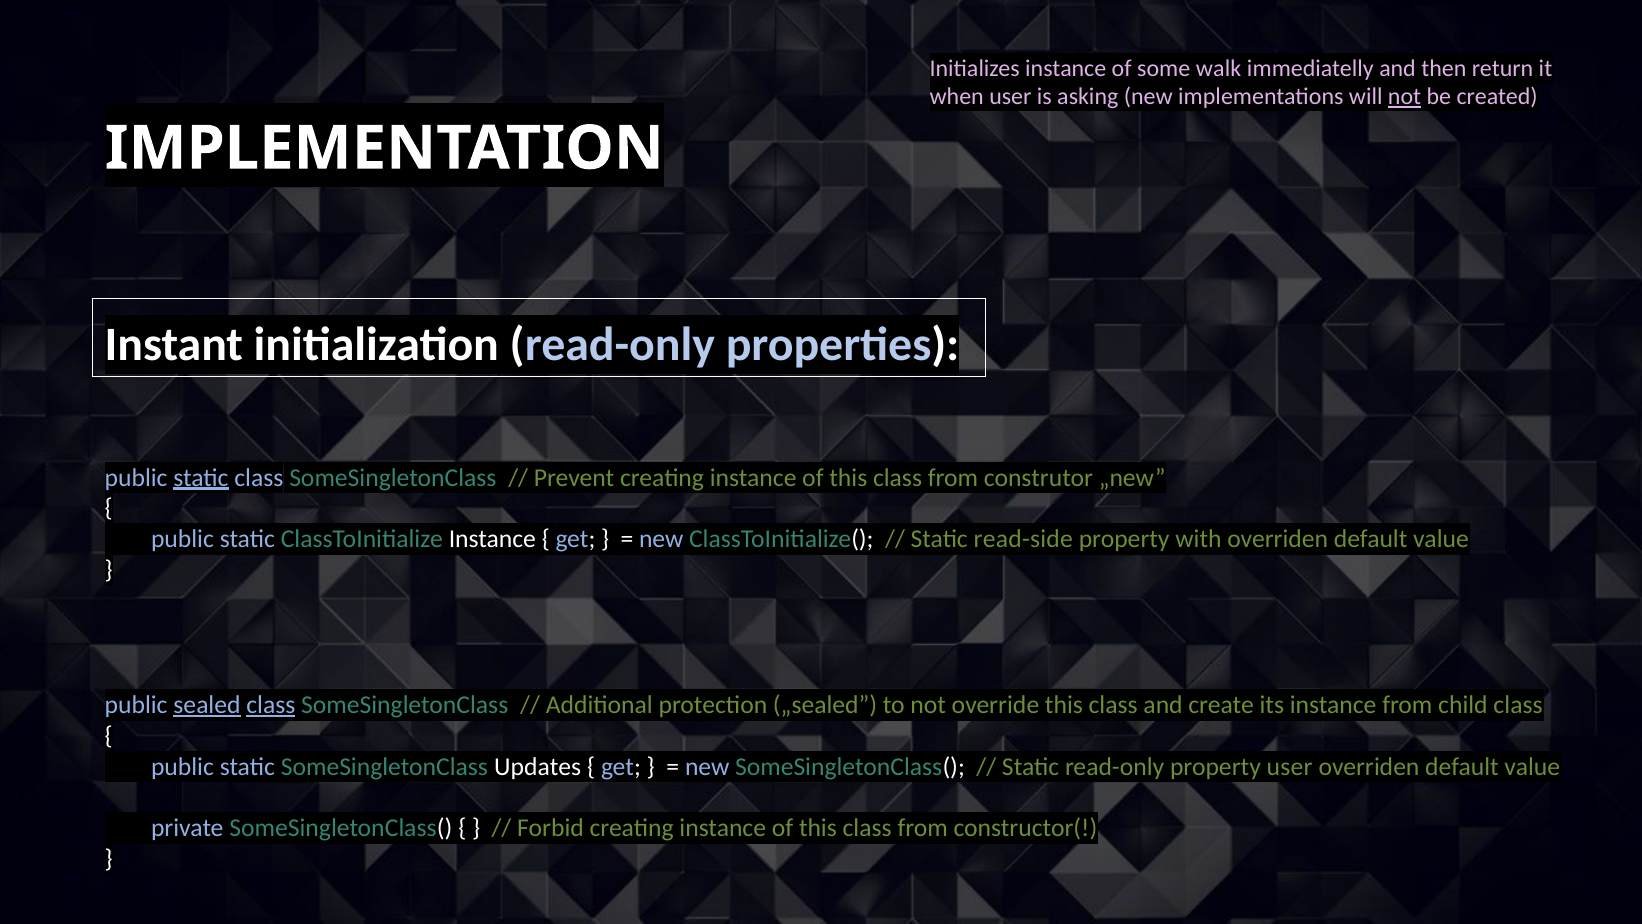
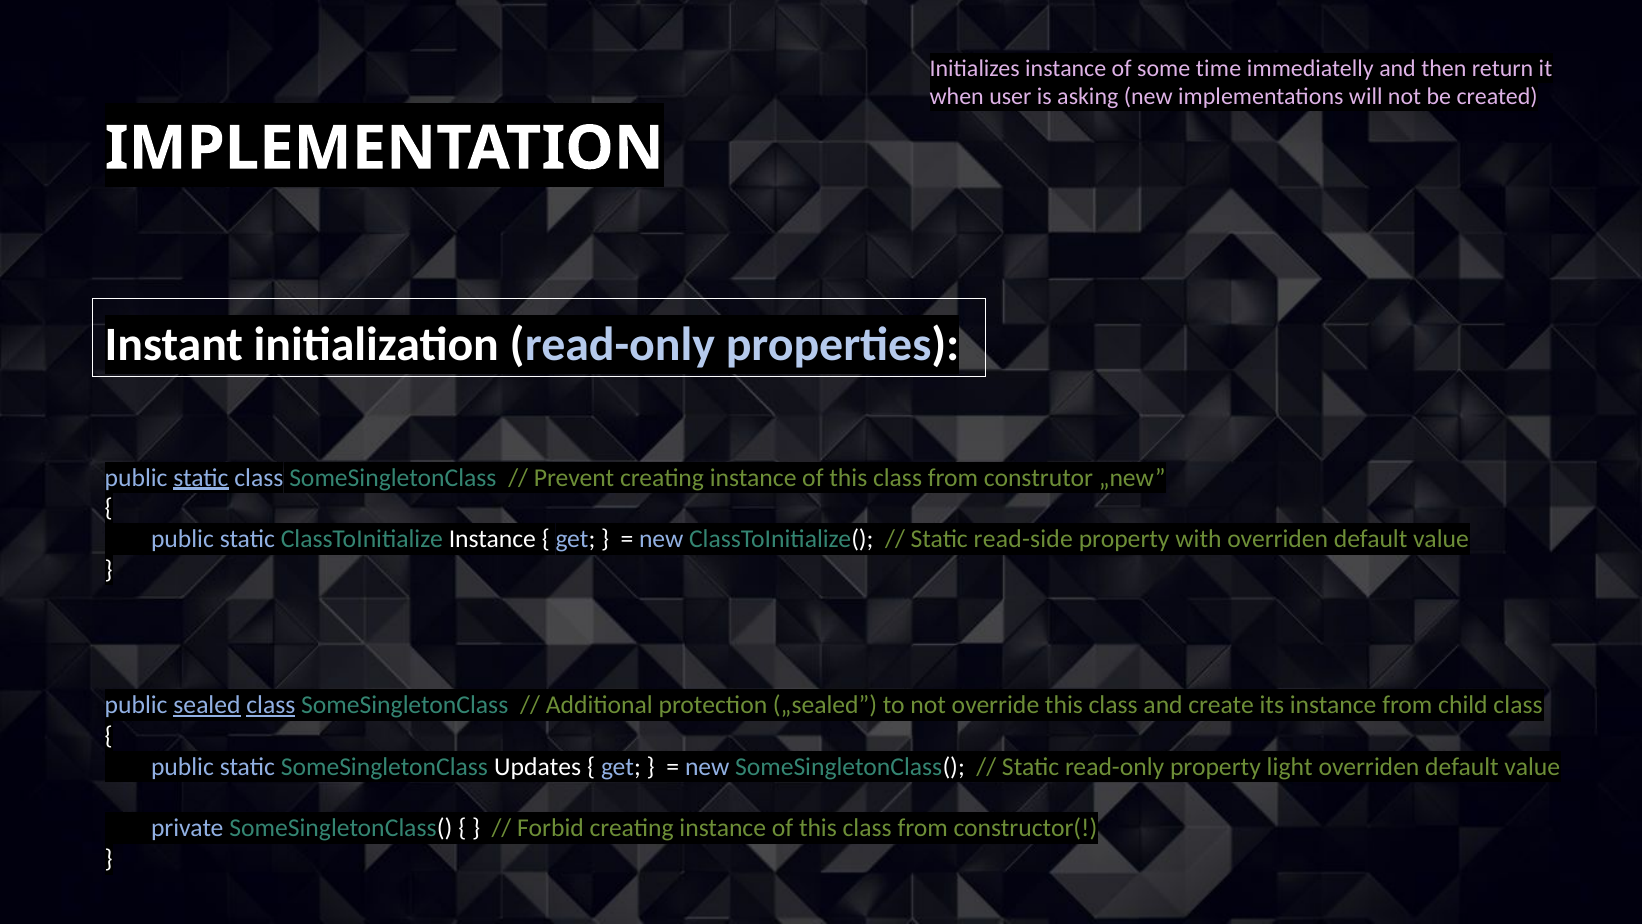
walk: walk -> time
not at (1405, 97) underline: present -> none
property user: user -> light
